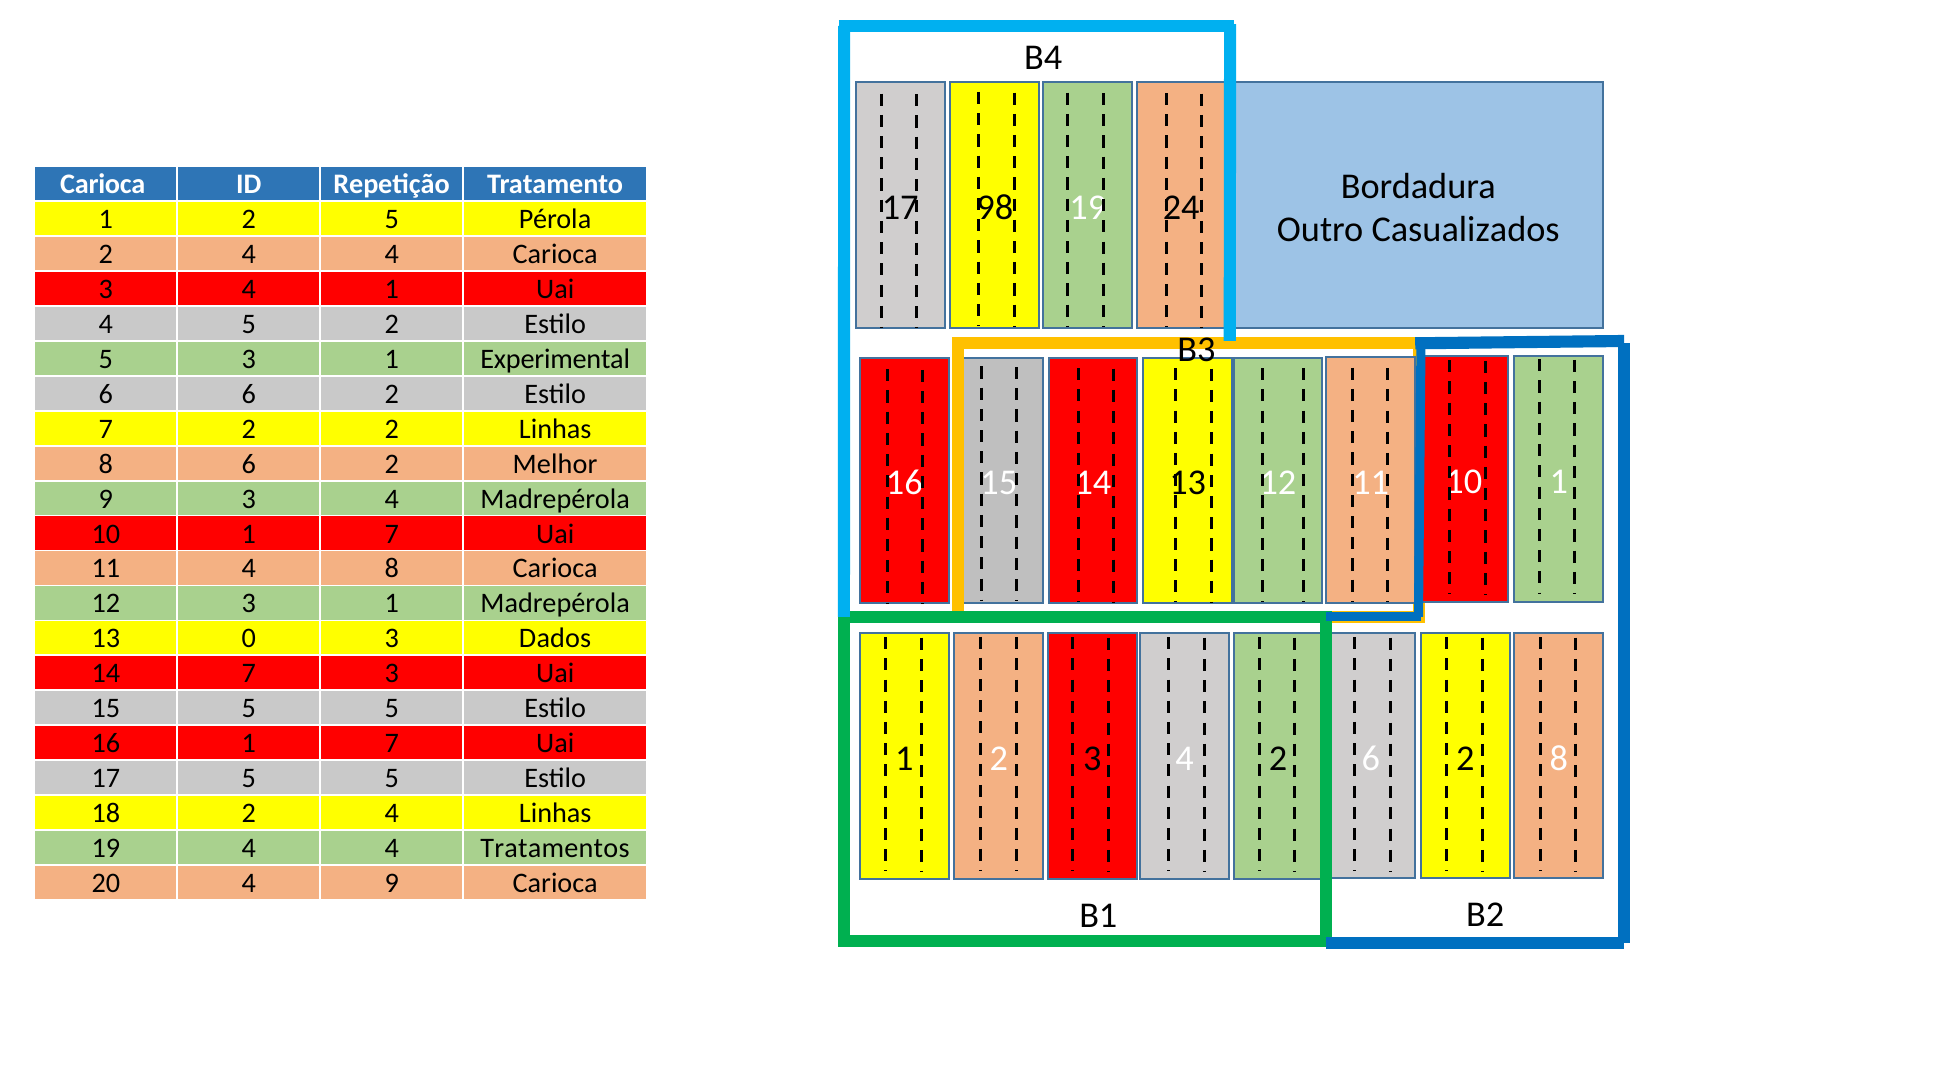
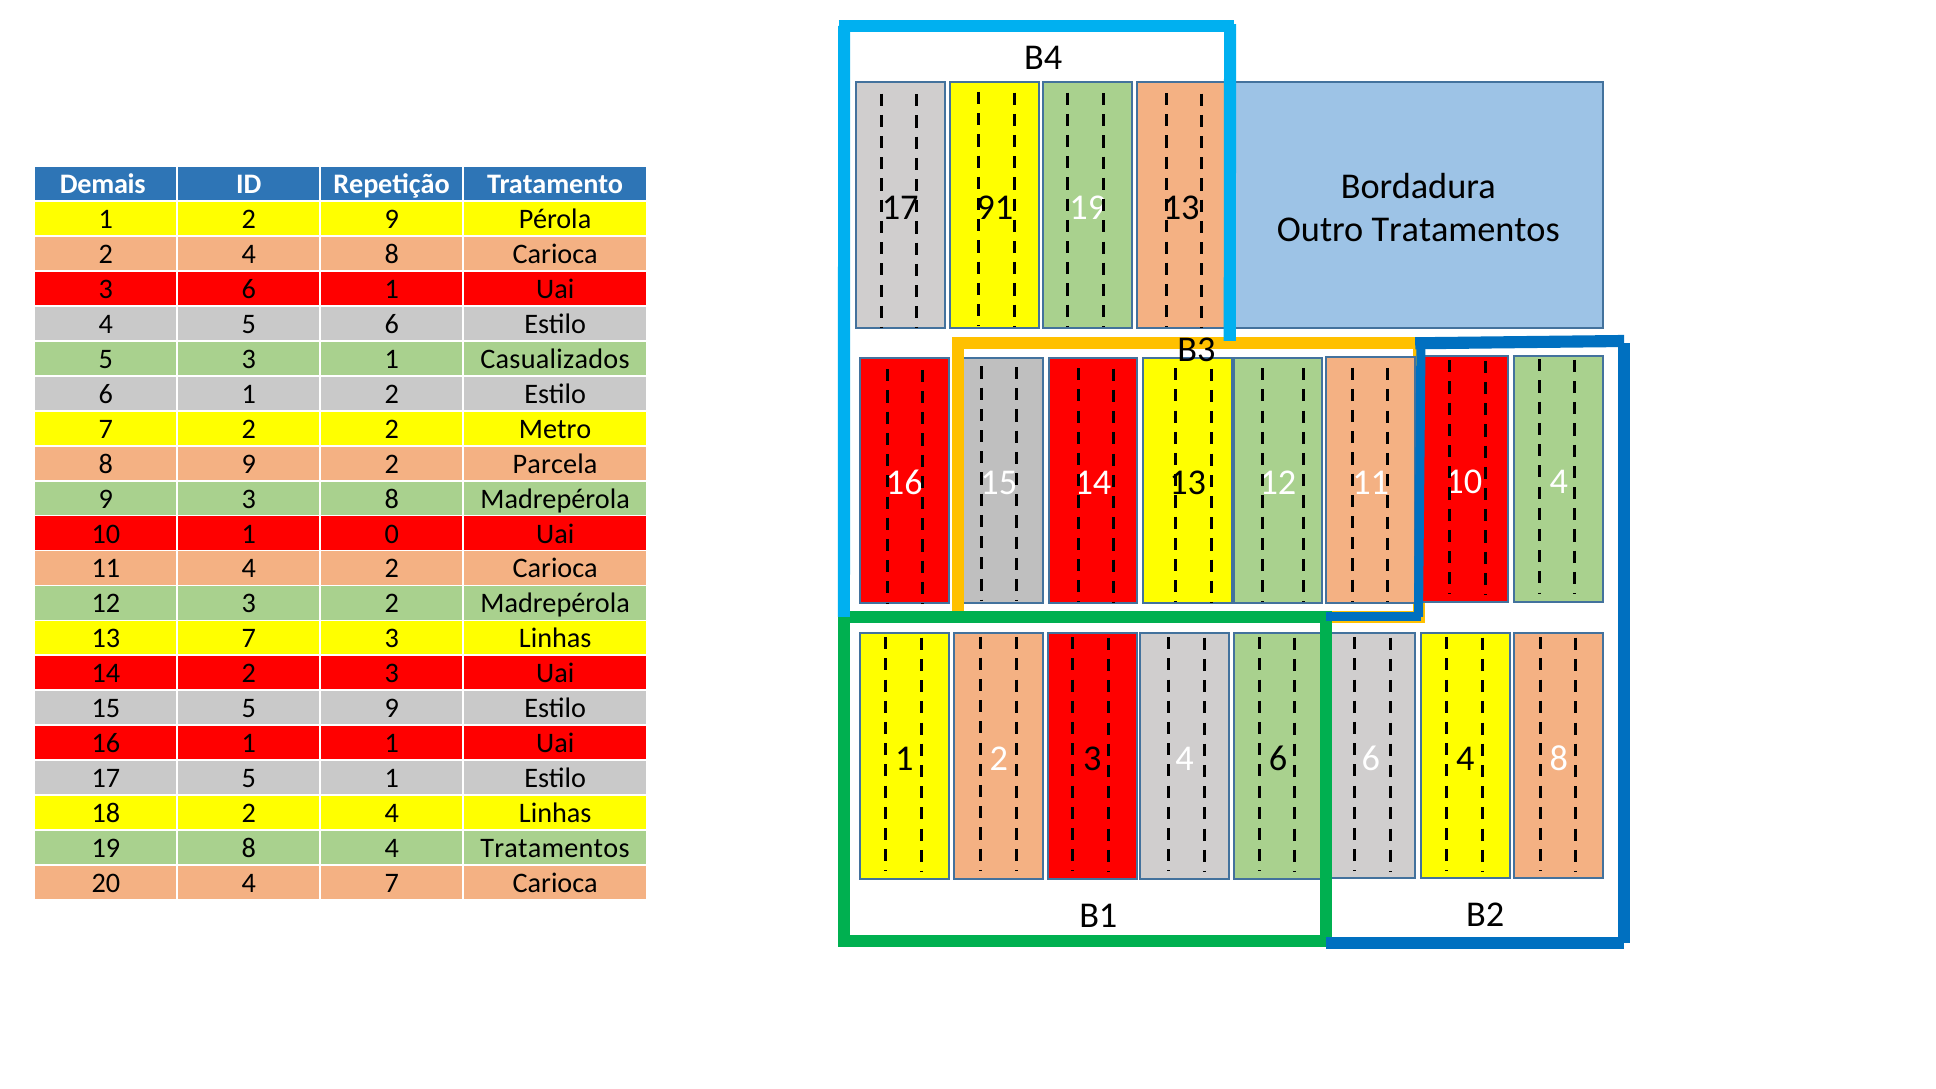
Carioca at (103, 184): Carioca -> Demais
98: 98 -> 91
19 24: 24 -> 13
2 5: 5 -> 9
Outro Casualizados: Casualizados -> Tratamentos
2 4 4: 4 -> 8
4 at (249, 289): 4 -> 6
5 2: 2 -> 6
Experimental: Experimental -> Casualizados
6 at (249, 394): 6 -> 1
2 Linhas: Linhas -> Metro
8 6: 6 -> 9
Melhor: Melhor -> Parcela
1 at (1559, 481): 1 -> 4
9 3 4: 4 -> 8
10 1 7: 7 -> 0
4 8: 8 -> 2
12 3 1: 1 -> 2
13 0: 0 -> 7
3 Dados: Dados -> Linhas
14 7: 7 -> 2
15 5 5: 5 -> 9
16 1 7: 7 -> 1
4 2: 2 -> 6
2 at (1465, 758): 2 -> 4
17 5 5: 5 -> 1
19 4: 4 -> 8
4 9: 9 -> 7
